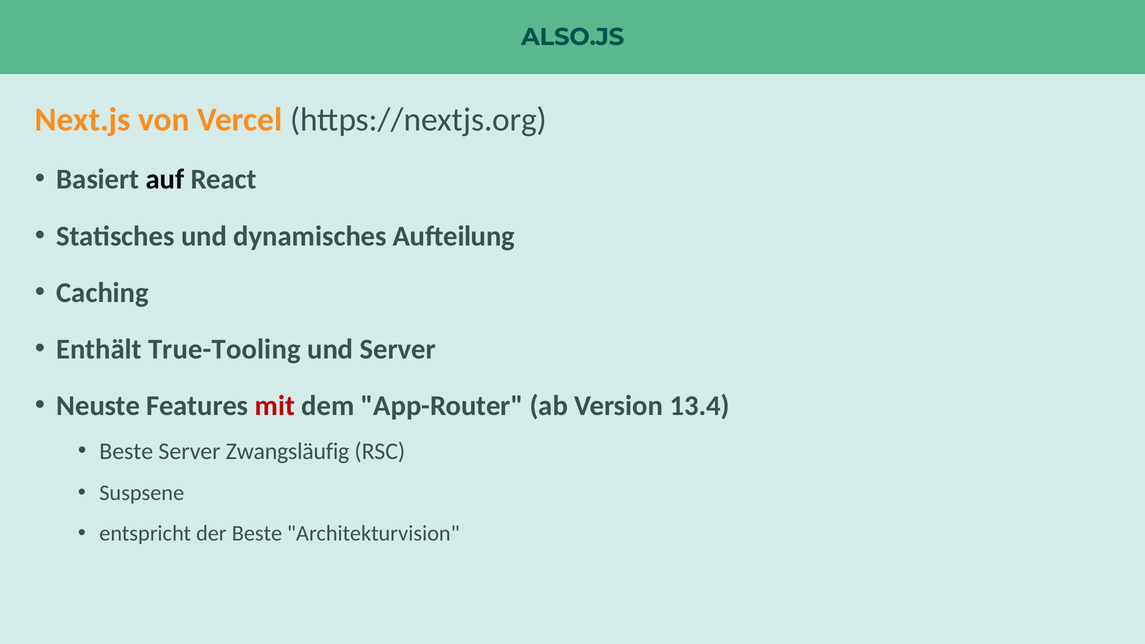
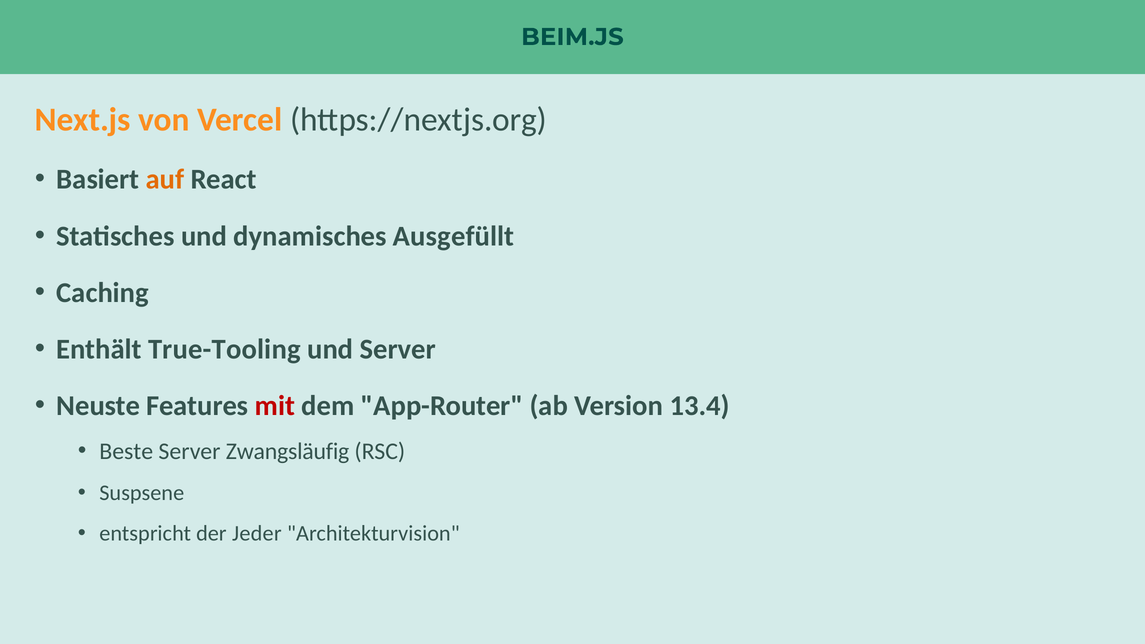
ALSO.JS: ALSO.JS -> BEIM.JS
auf colour: black -> orange
Aufteilung: Aufteilung -> Ausgefüllt
der Beste: Beste -> Jeder
